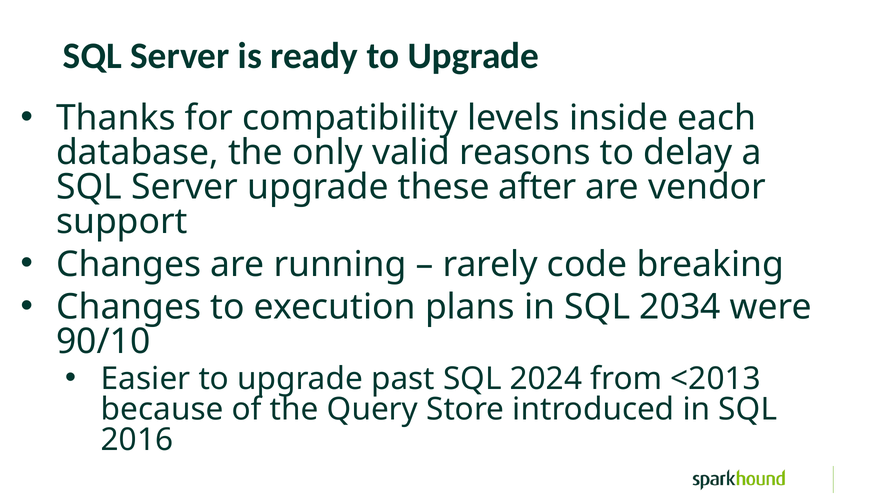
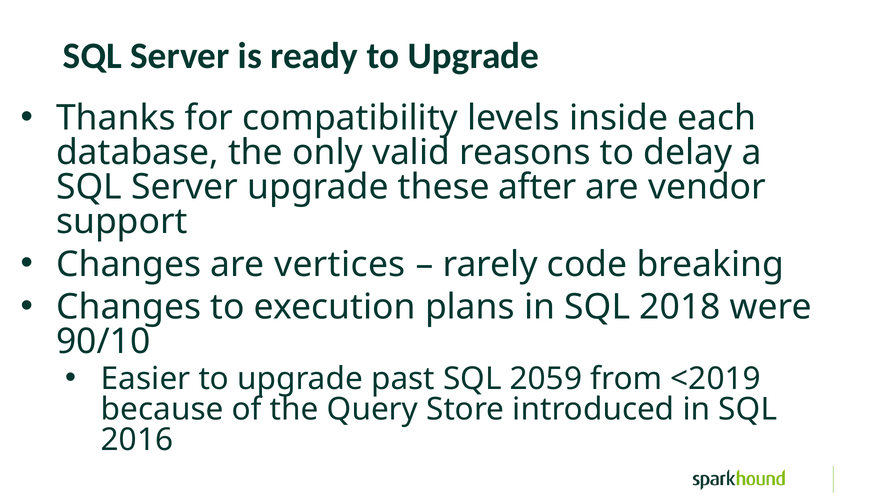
running: running -> vertices
2034: 2034 -> 2018
2024: 2024 -> 2059
<2013: <2013 -> <2019
